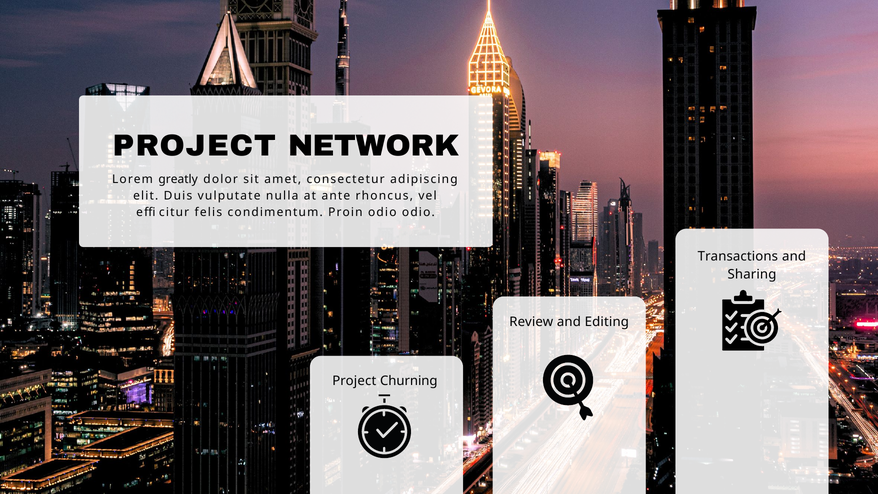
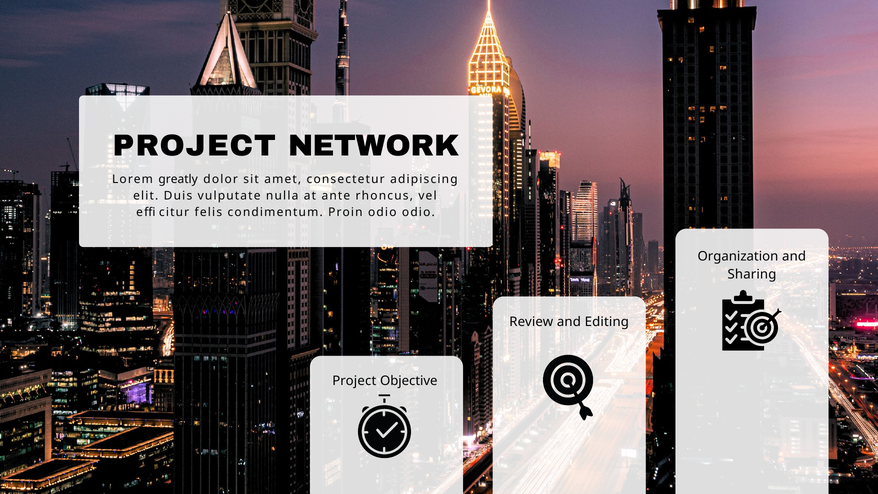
Transactions: Transactions -> Organization
Churning: Churning -> Objective
